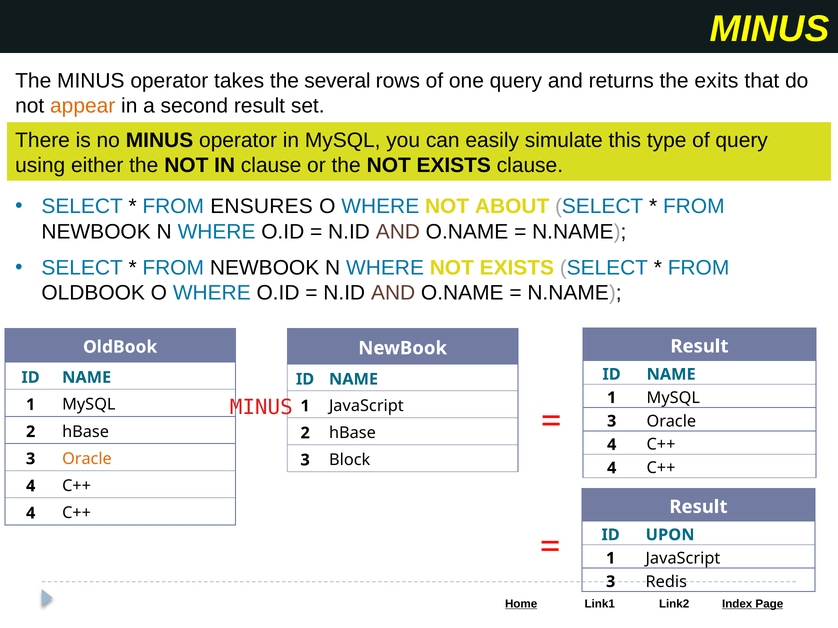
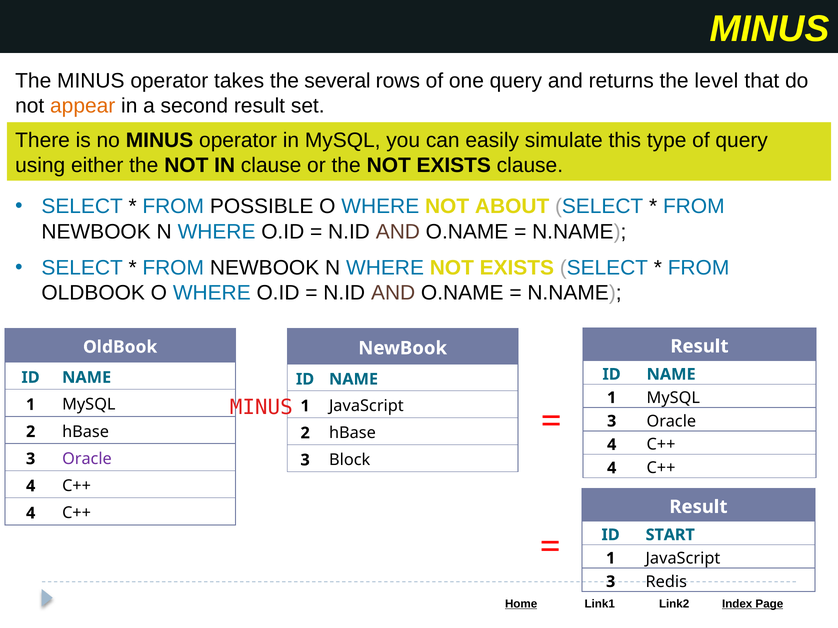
exits: exits -> level
ENSURES: ENSURES -> POSSIBLE
Oracle at (87, 459) colour: orange -> purple
UPON: UPON -> START
